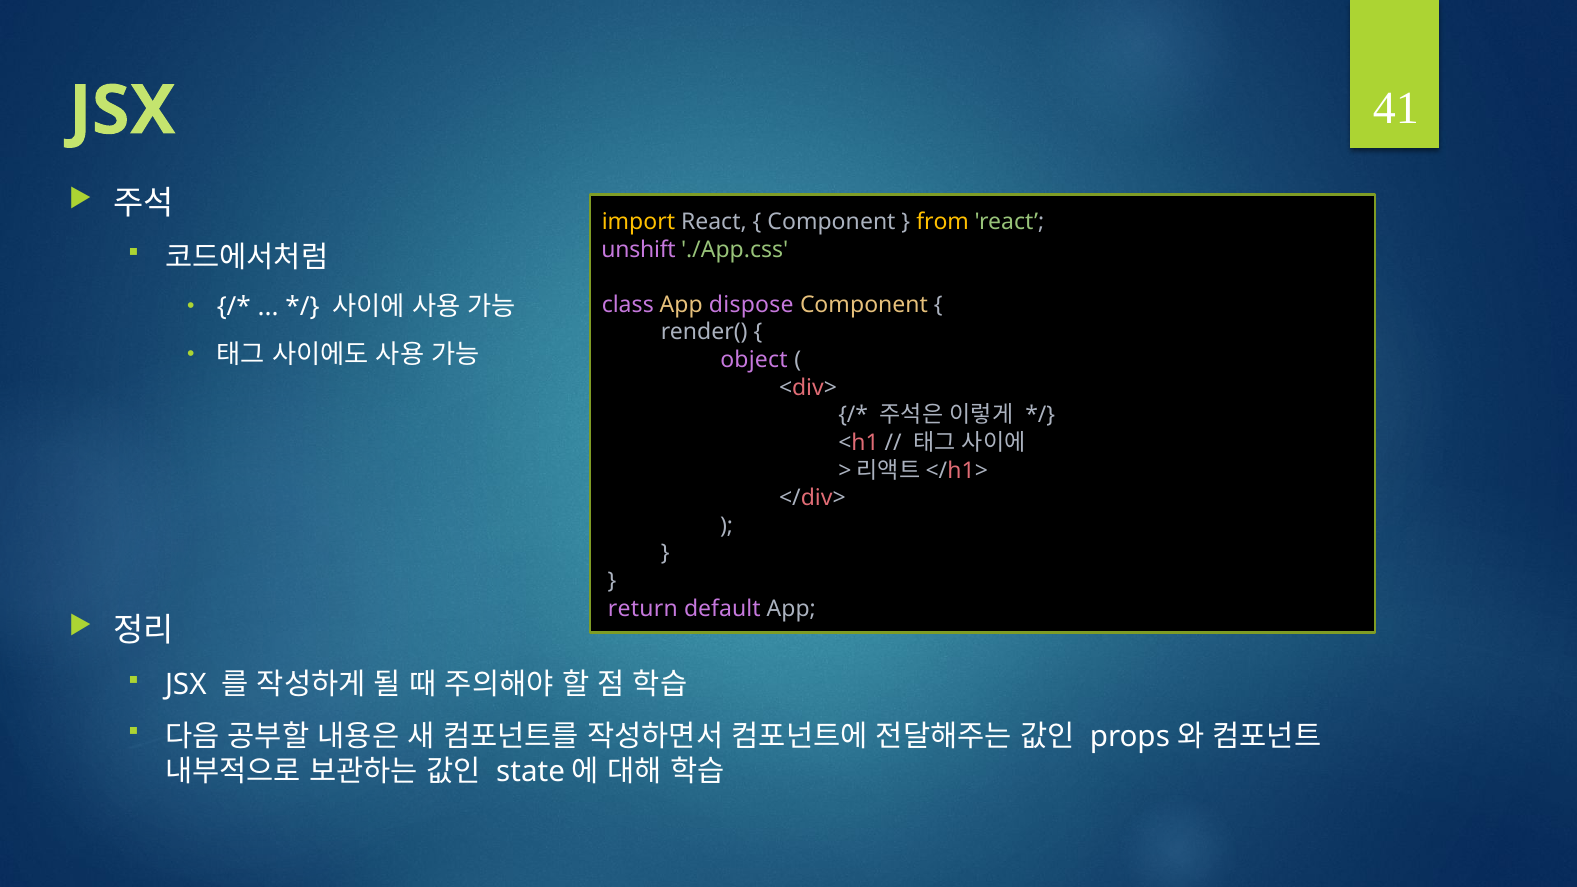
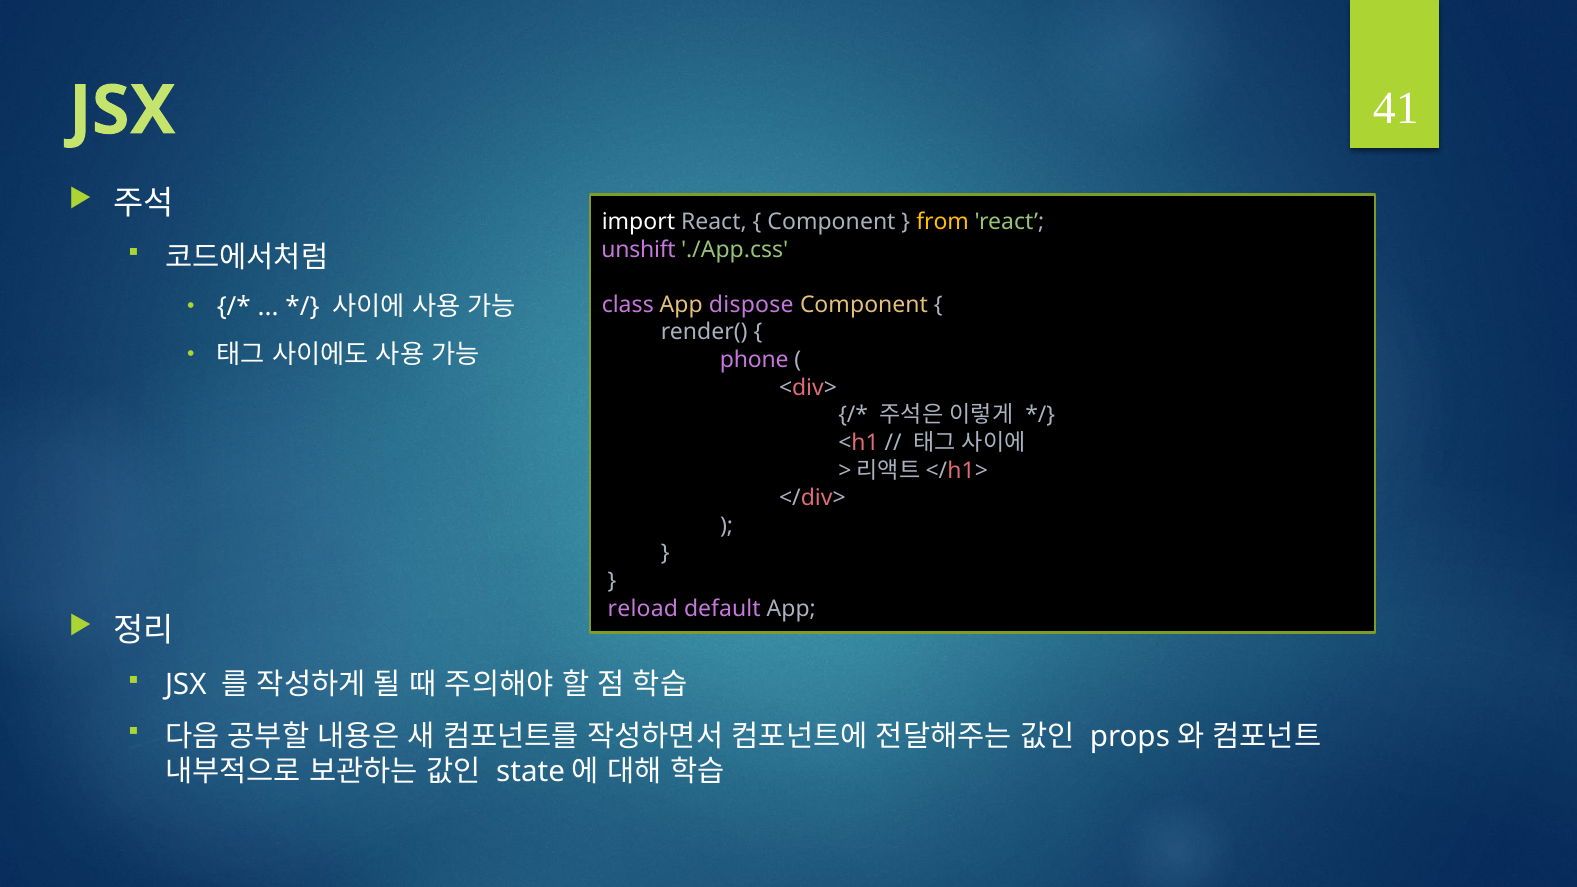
import colour: yellow -> white
object: object -> phone
return: return -> reload
